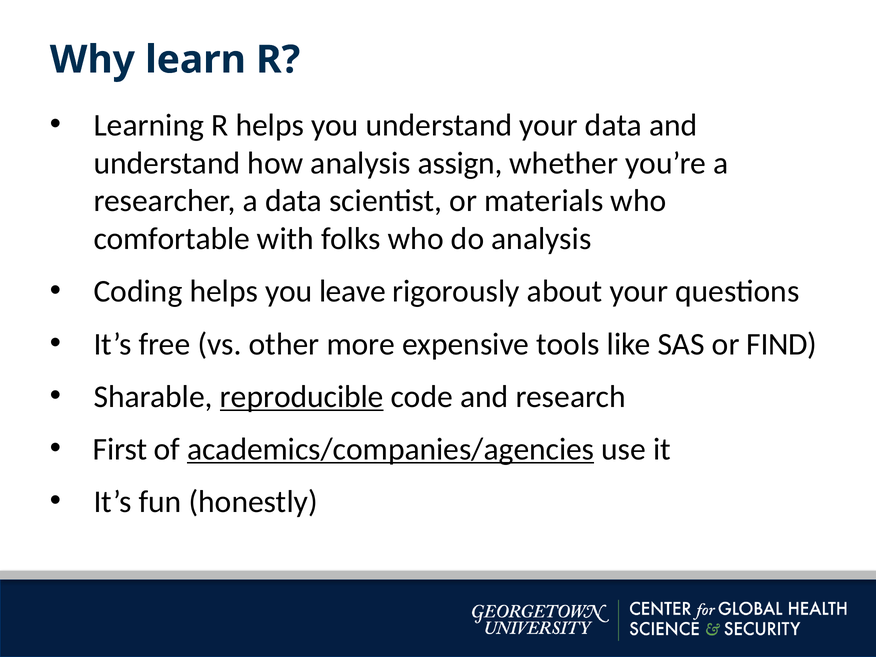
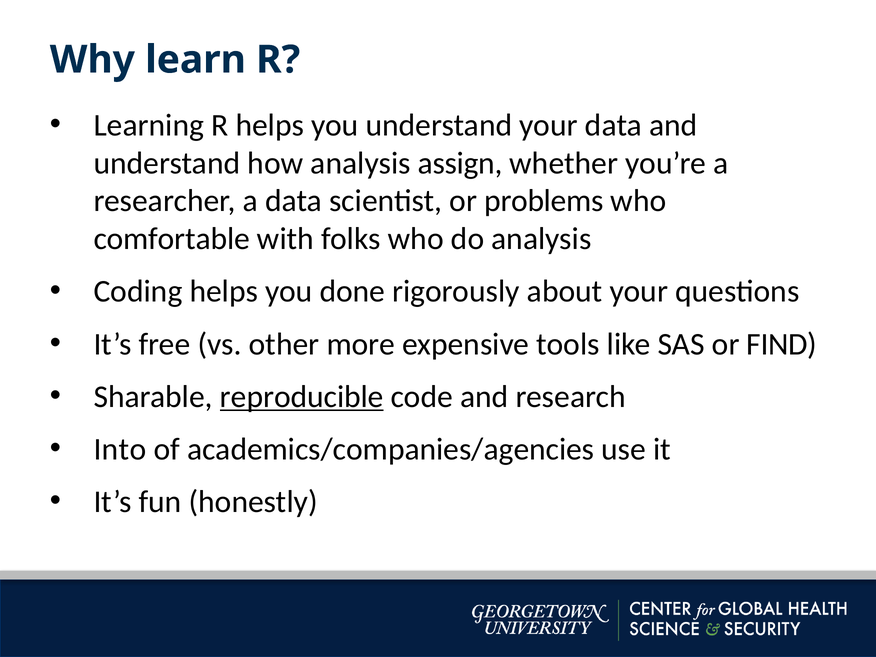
materials: materials -> problems
leave: leave -> done
First: First -> Into
academics/companies/agencies underline: present -> none
